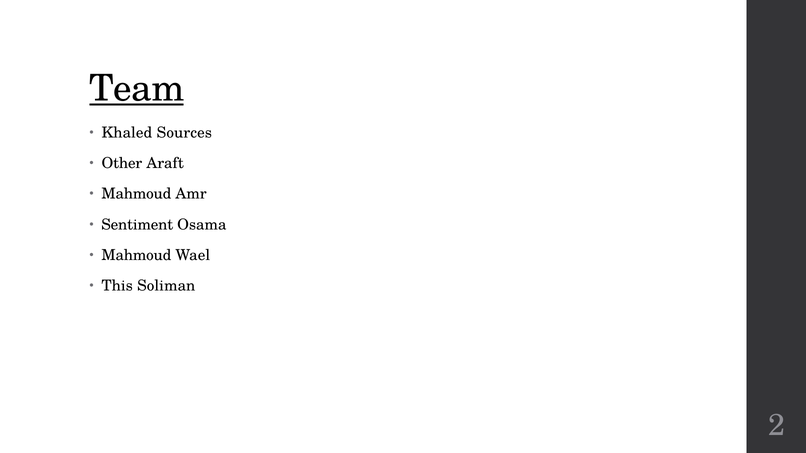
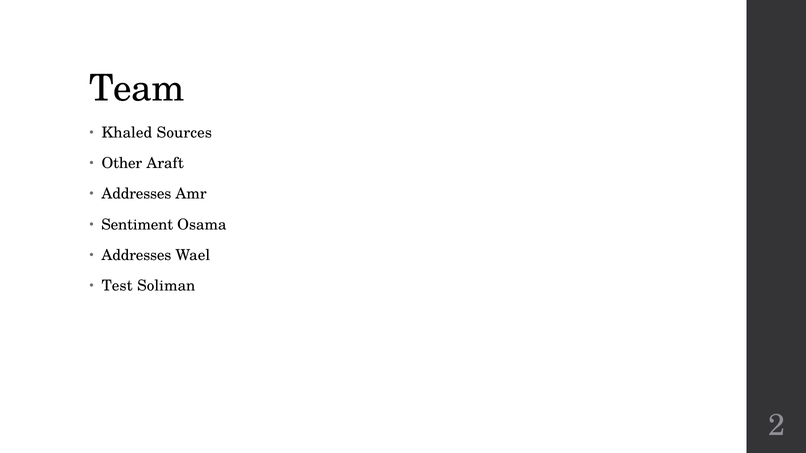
Team underline: present -> none
Mahmoud at (136, 194): Mahmoud -> Addresses
Mahmoud at (136, 255): Mahmoud -> Addresses
This: This -> Test
